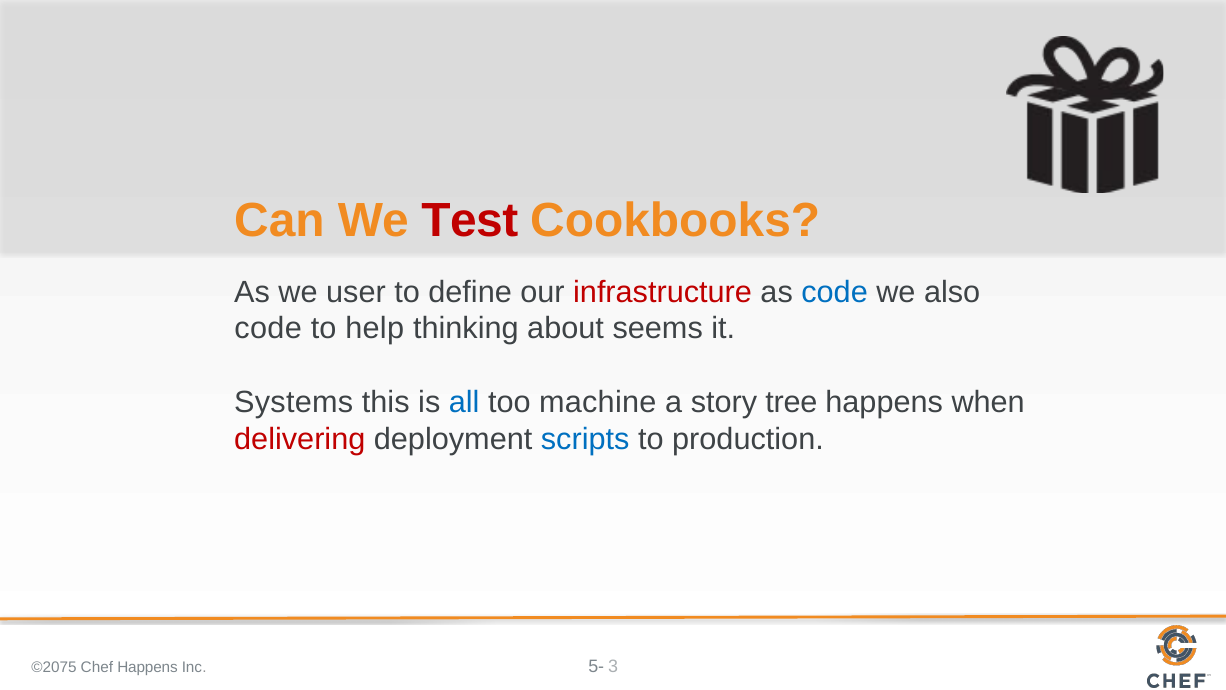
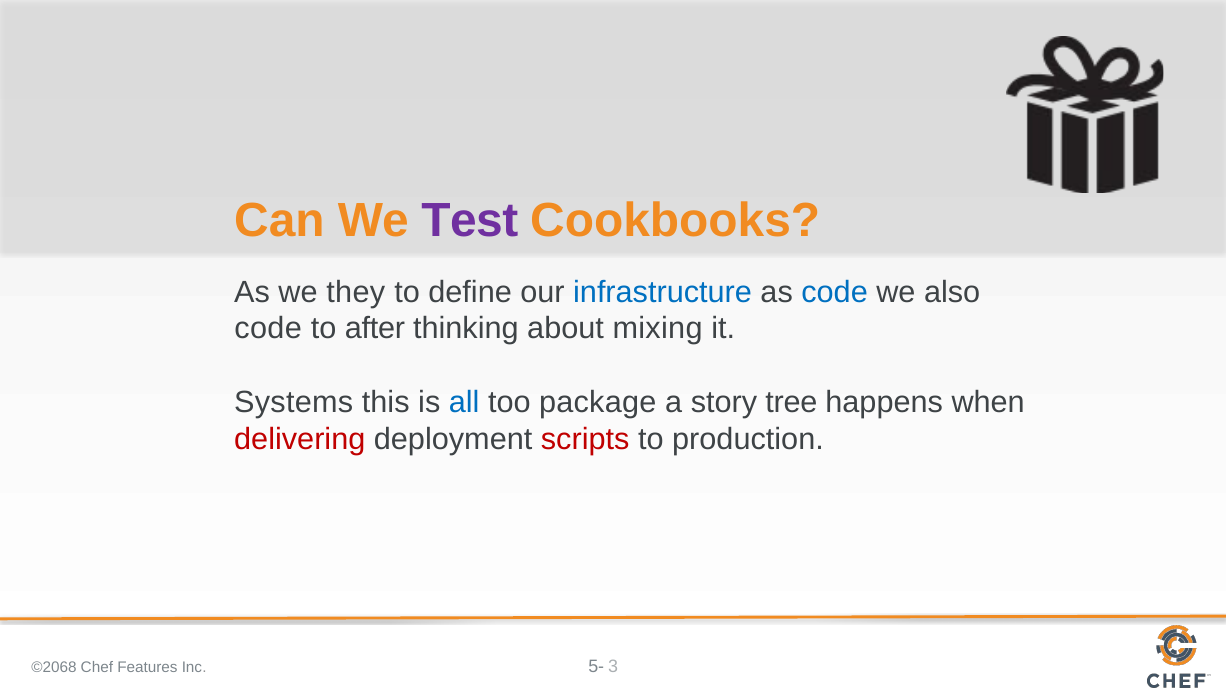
Test colour: red -> purple
user: user -> they
infrastructure colour: red -> blue
help: help -> after
seems: seems -> mixing
machine: machine -> package
scripts colour: blue -> red
©2075: ©2075 -> ©2068
Chef Happens: Happens -> Features
